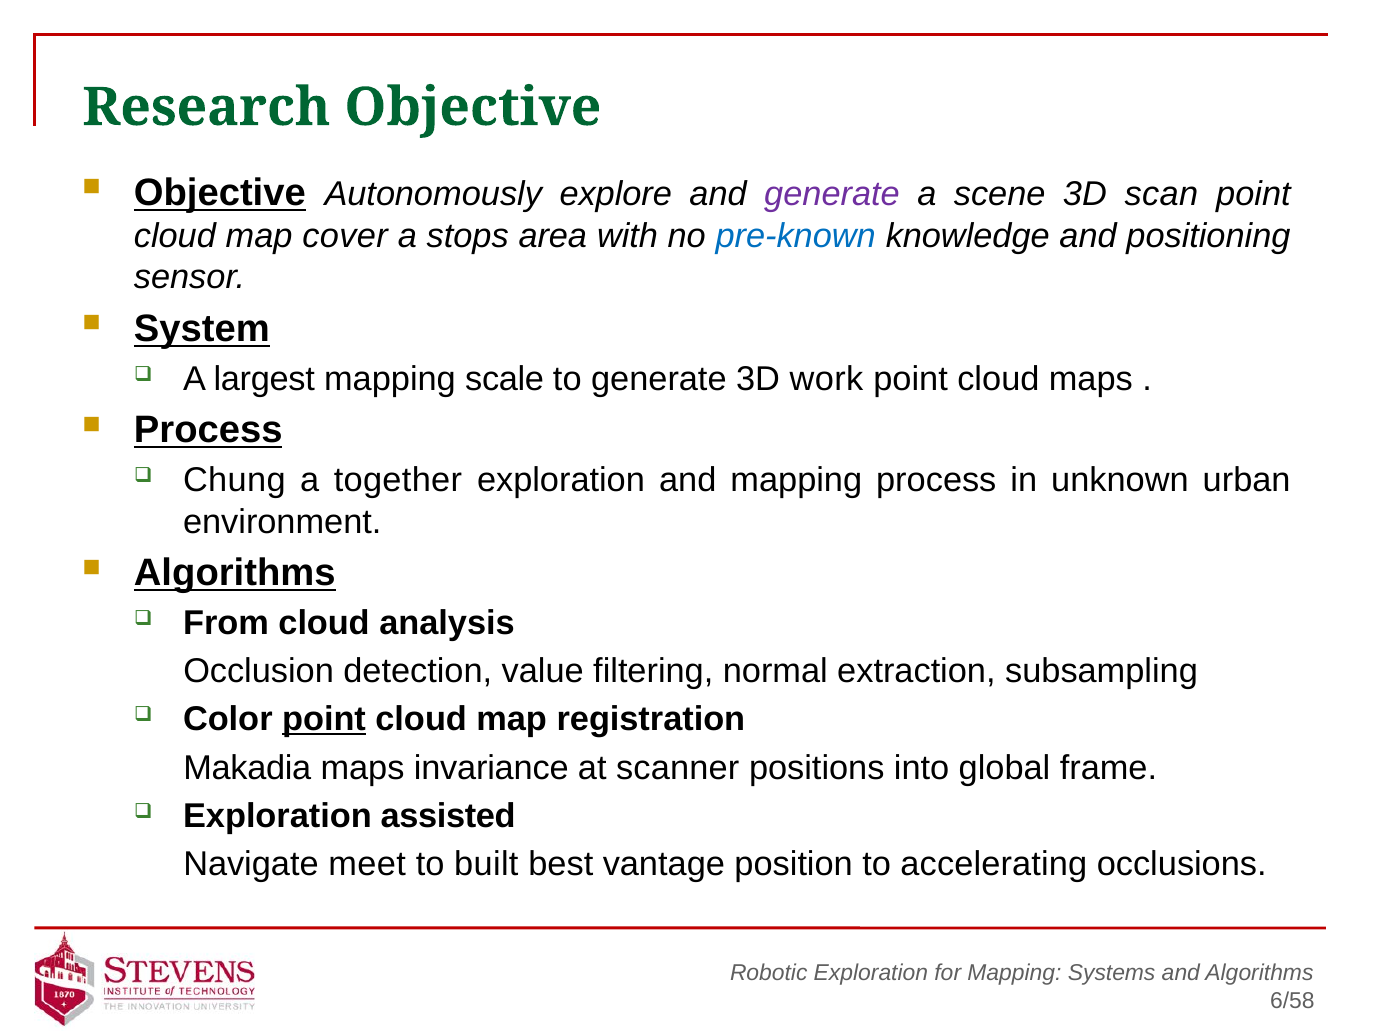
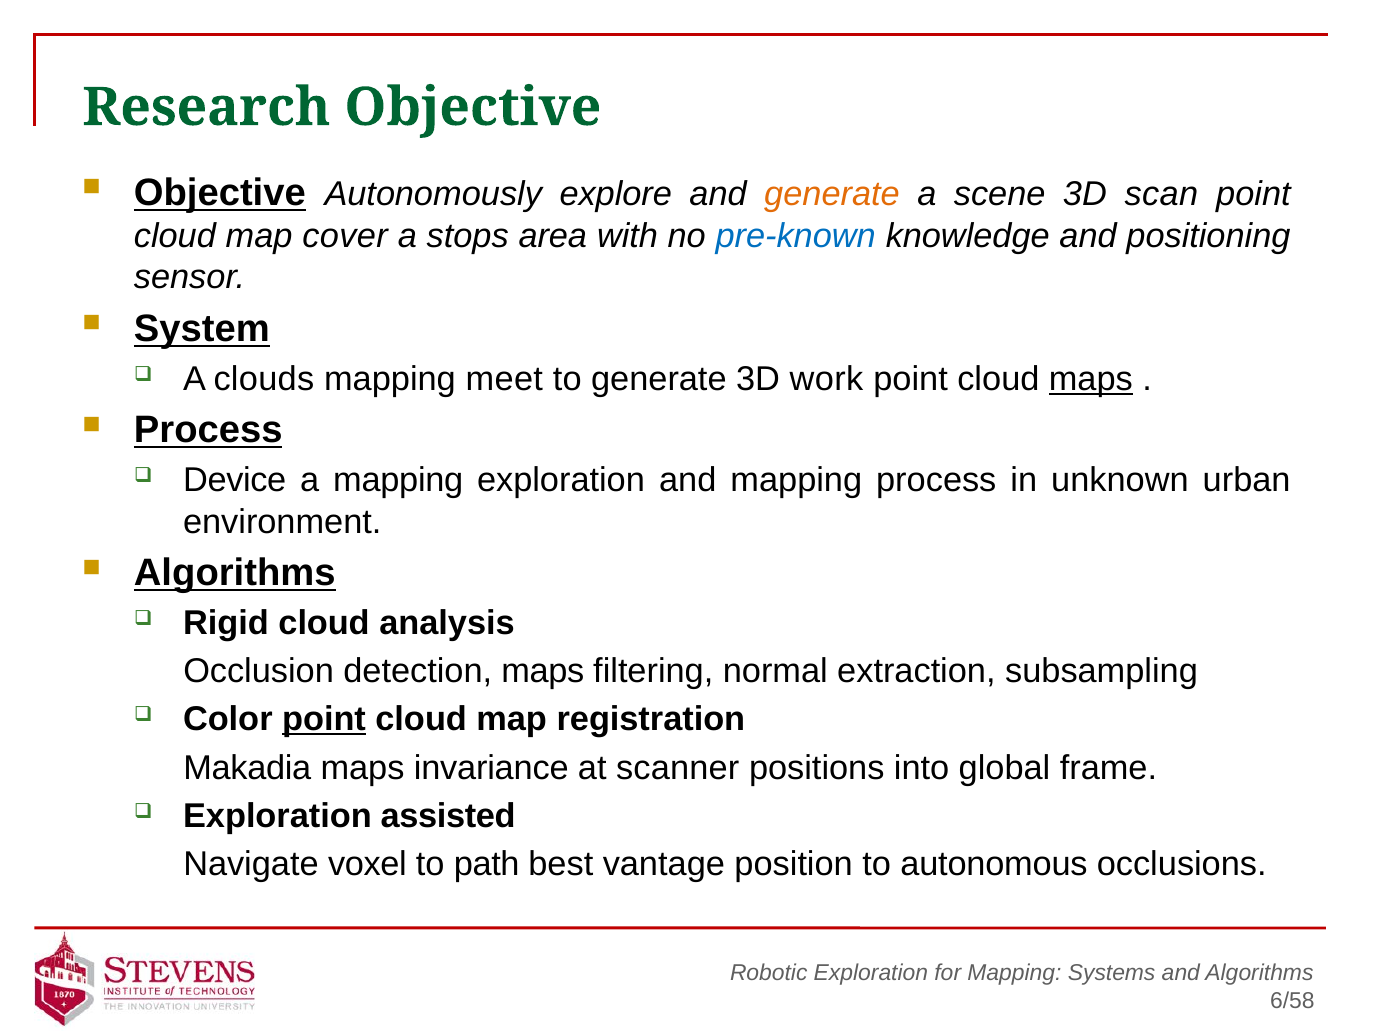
generate at (832, 194) colour: purple -> orange
largest: largest -> clouds
scale: scale -> meet
maps at (1091, 379) underline: none -> present
Chung: Chung -> Device
a together: together -> mapping
From: From -> Rigid
detection value: value -> maps
meet: meet -> voxel
built: built -> path
accelerating: accelerating -> autonomous
